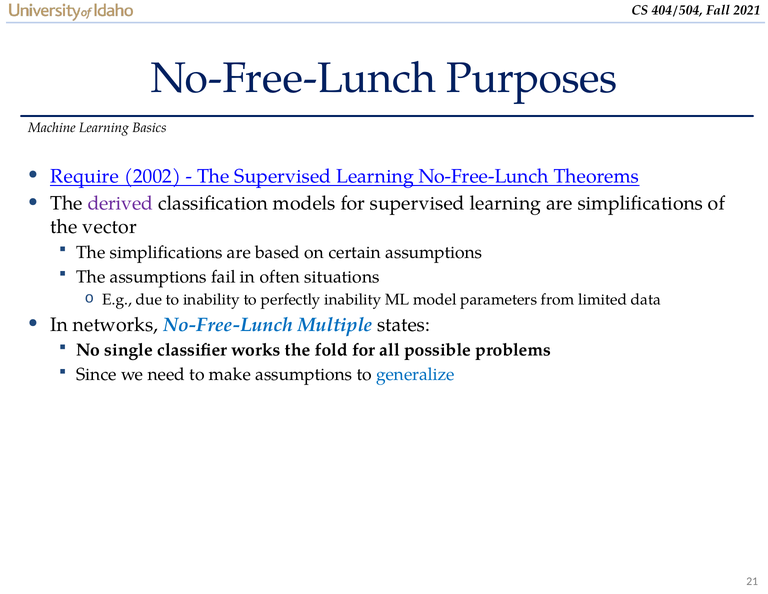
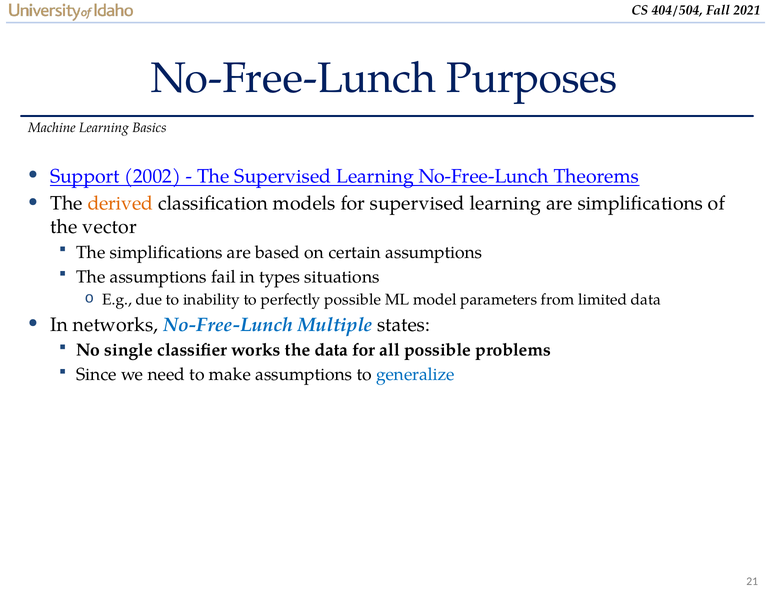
Require: Require -> Support
derived colour: purple -> orange
often: often -> types
perfectly inability: inability -> possible
the fold: fold -> data
